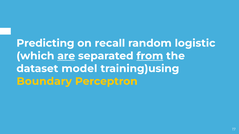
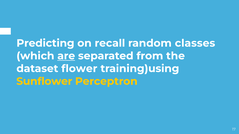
logistic: logistic -> classes
from underline: present -> none
model: model -> flower
Boundary: Boundary -> Sunflower
